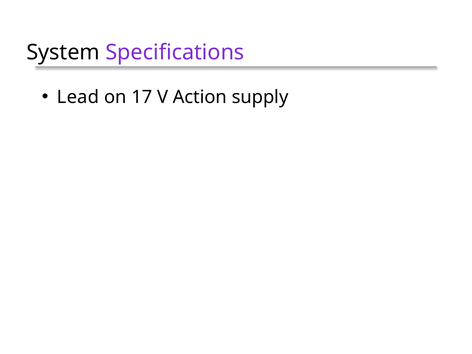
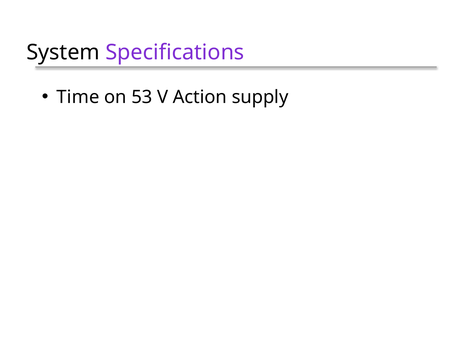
Lead: Lead -> Time
17: 17 -> 53
